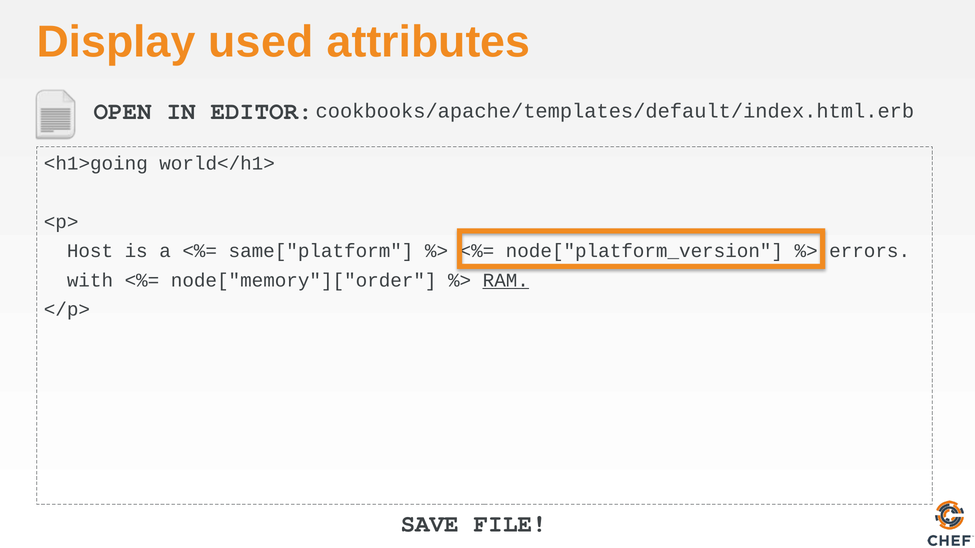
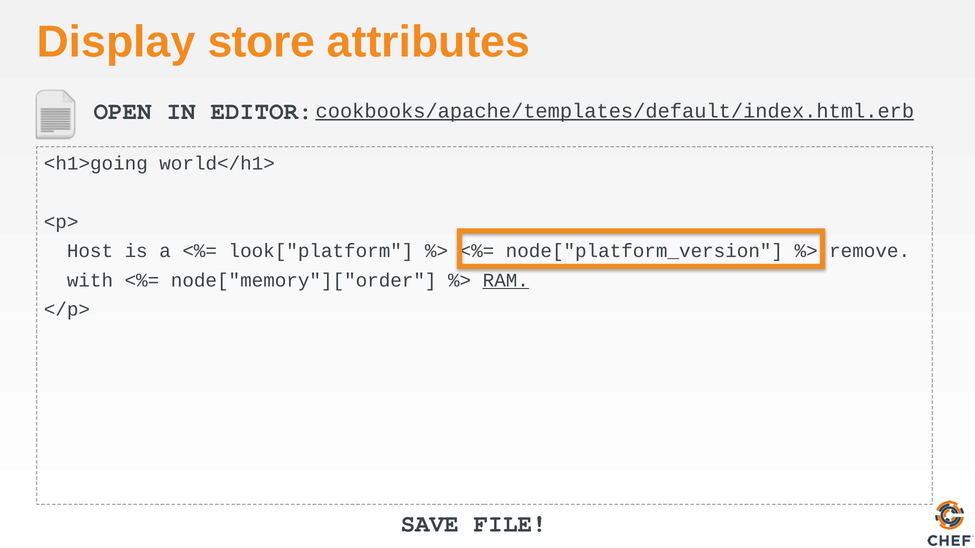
used: used -> store
cookbooks/apache/templates/default/index.html.erb underline: none -> present
same["platform: same["platform -> look["platform
errors: errors -> remove
